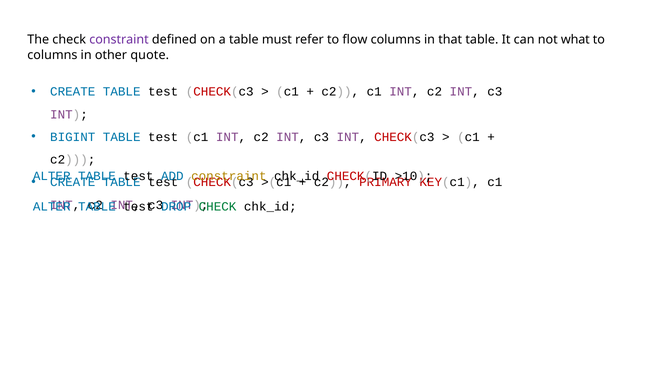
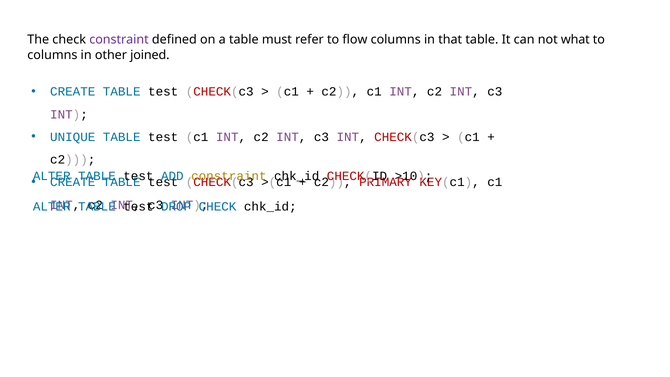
quote: quote -> joined
BIGINT: BIGINT -> UNIQUE
CHECK at (218, 206) colour: green -> blue
